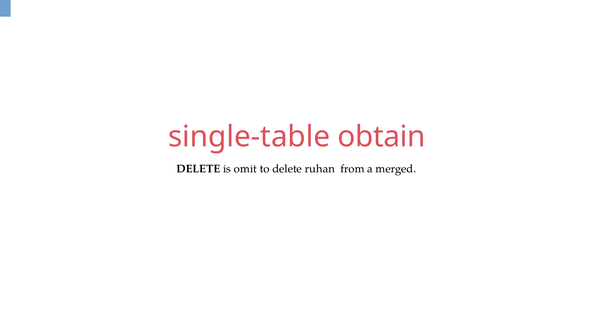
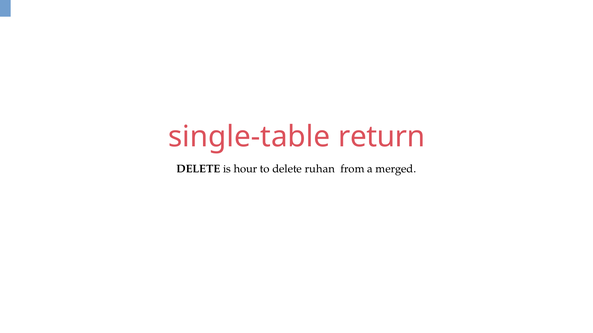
obtain: obtain -> return
omit: omit -> hour
